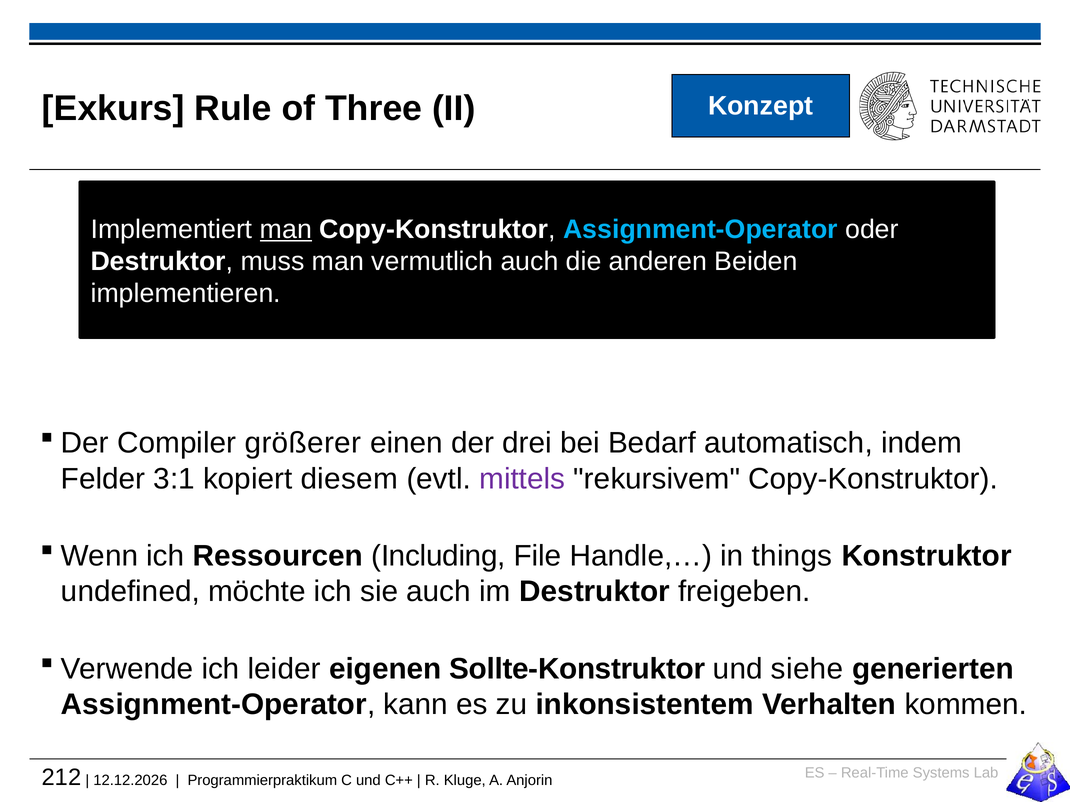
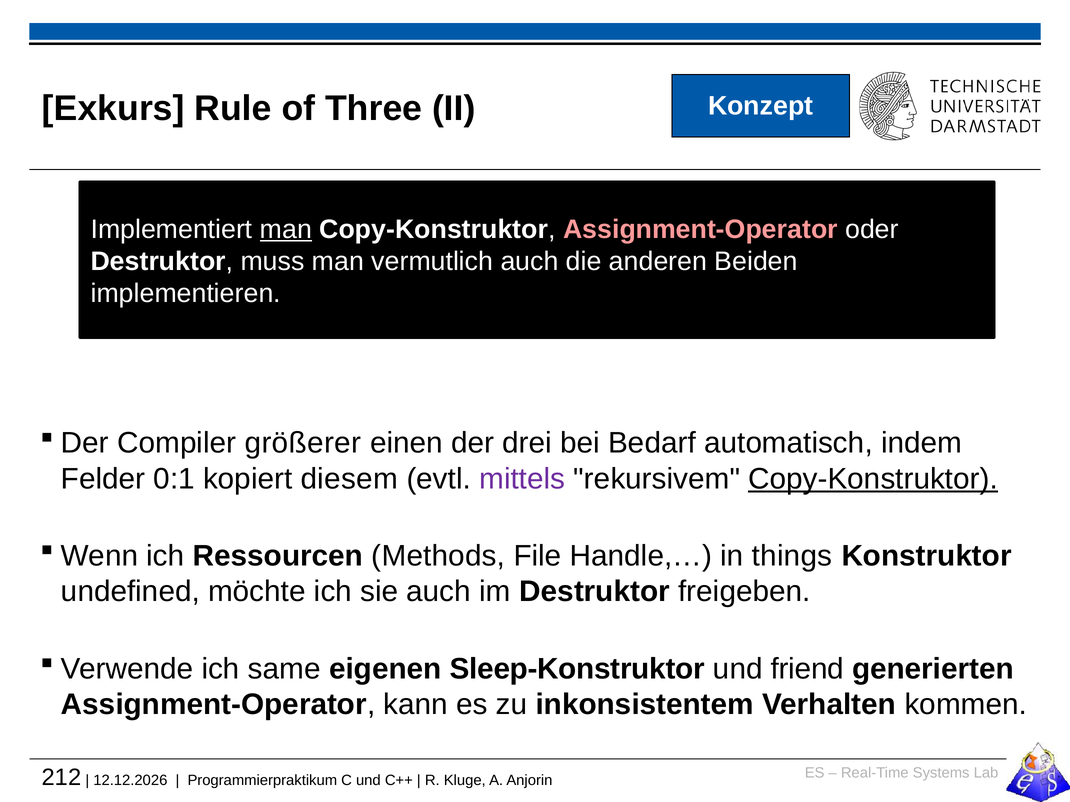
Assignment-Operator at (700, 230) colour: light blue -> pink
3:1: 3:1 -> 0:1
Copy-Konstruktor at (873, 479) underline: none -> present
Including: Including -> Methods
leider: leider -> same
Sollte-Konstruktor: Sollte-Konstruktor -> Sleep-Konstruktor
siehe: siehe -> friend
